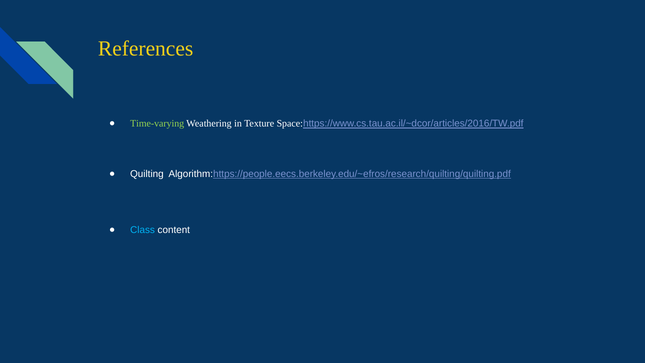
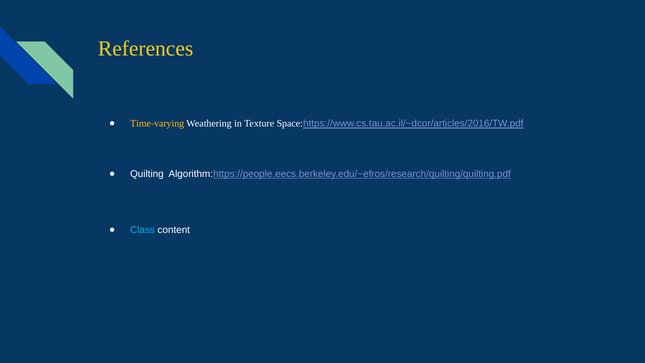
Time-varying colour: light green -> yellow
